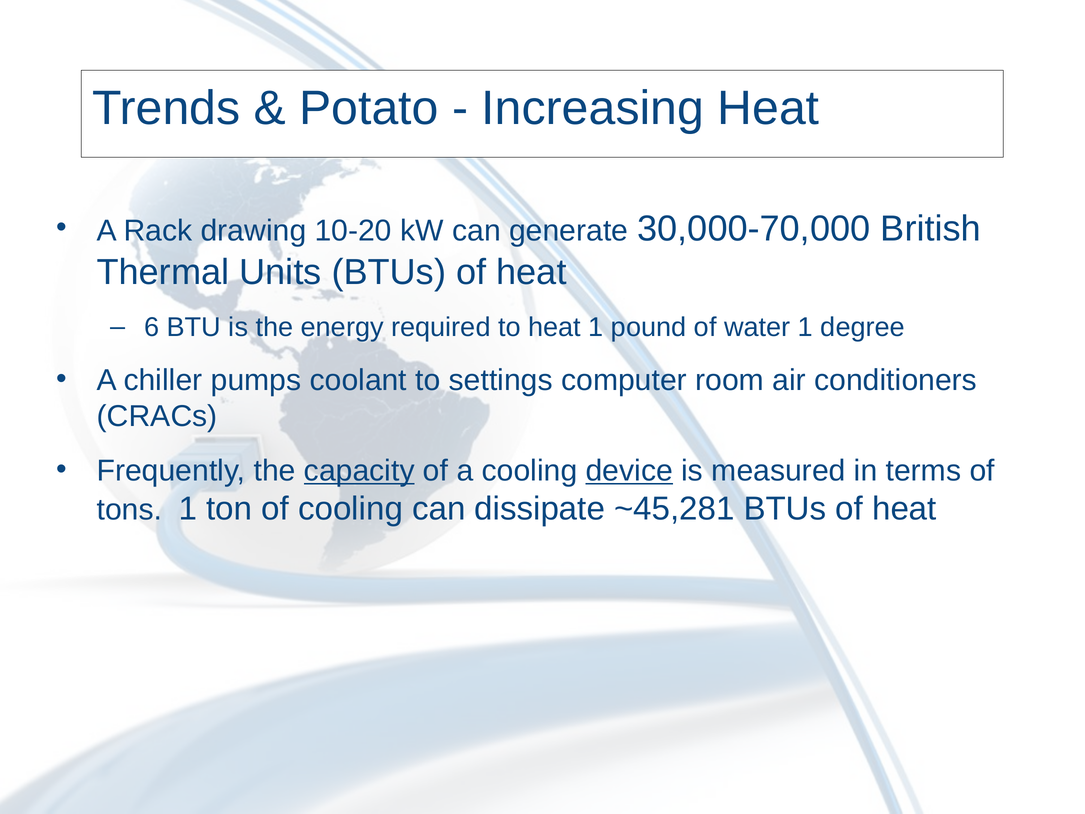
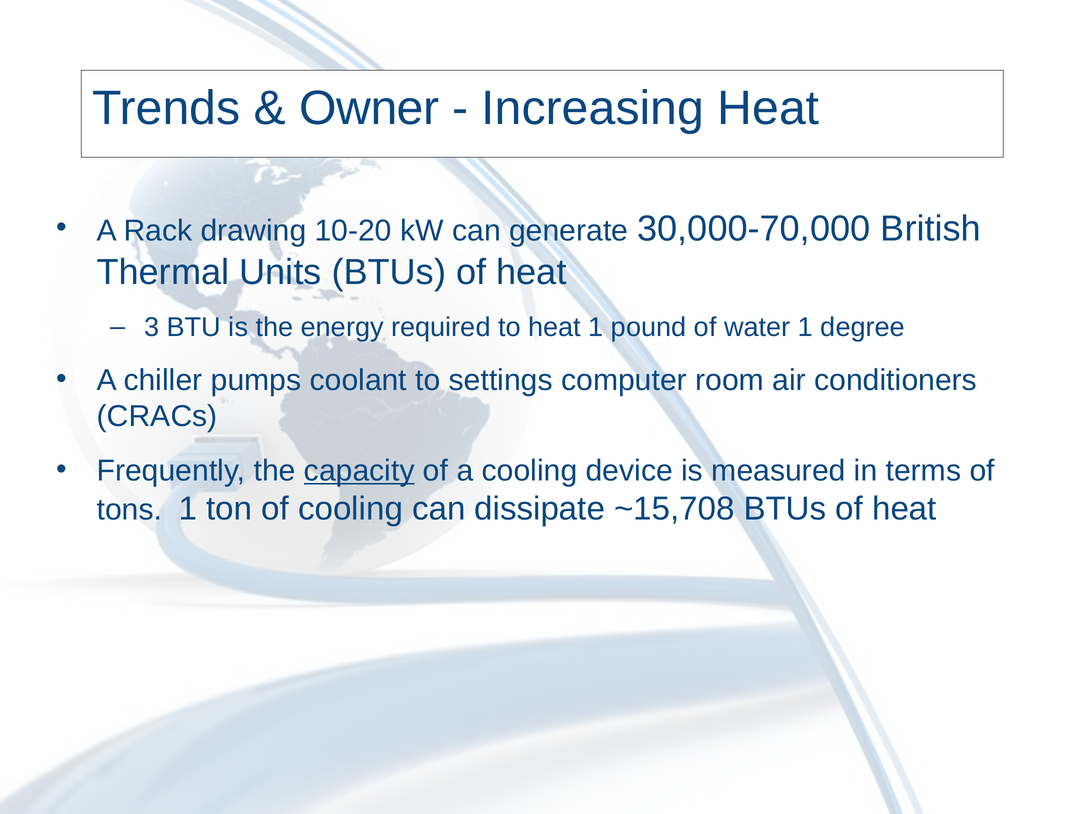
Potato: Potato -> Owner
6: 6 -> 3
device underline: present -> none
~45,281: ~45,281 -> ~15,708
